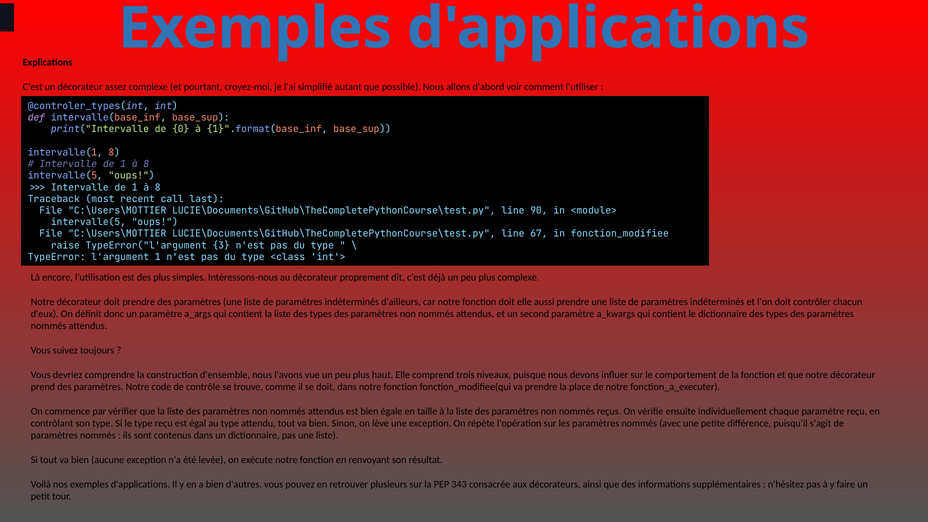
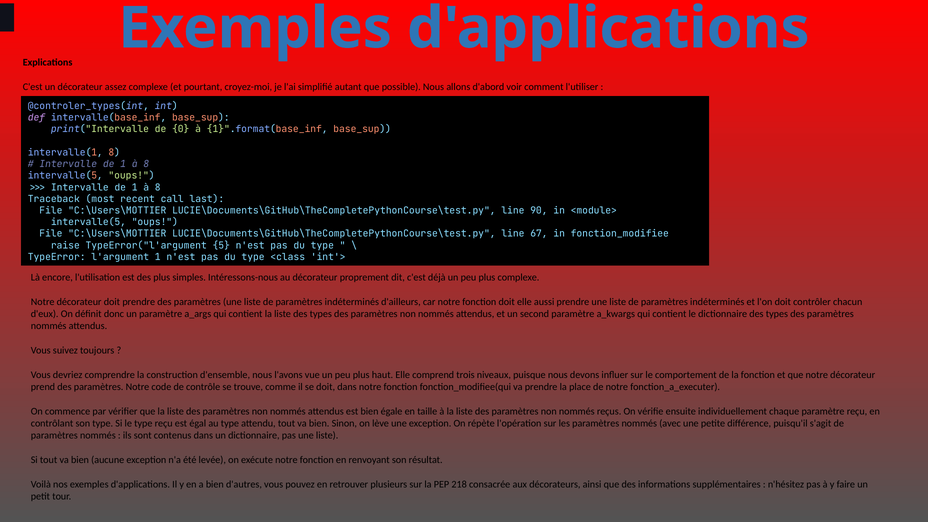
3: 3 -> 5
343: 343 -> 218
